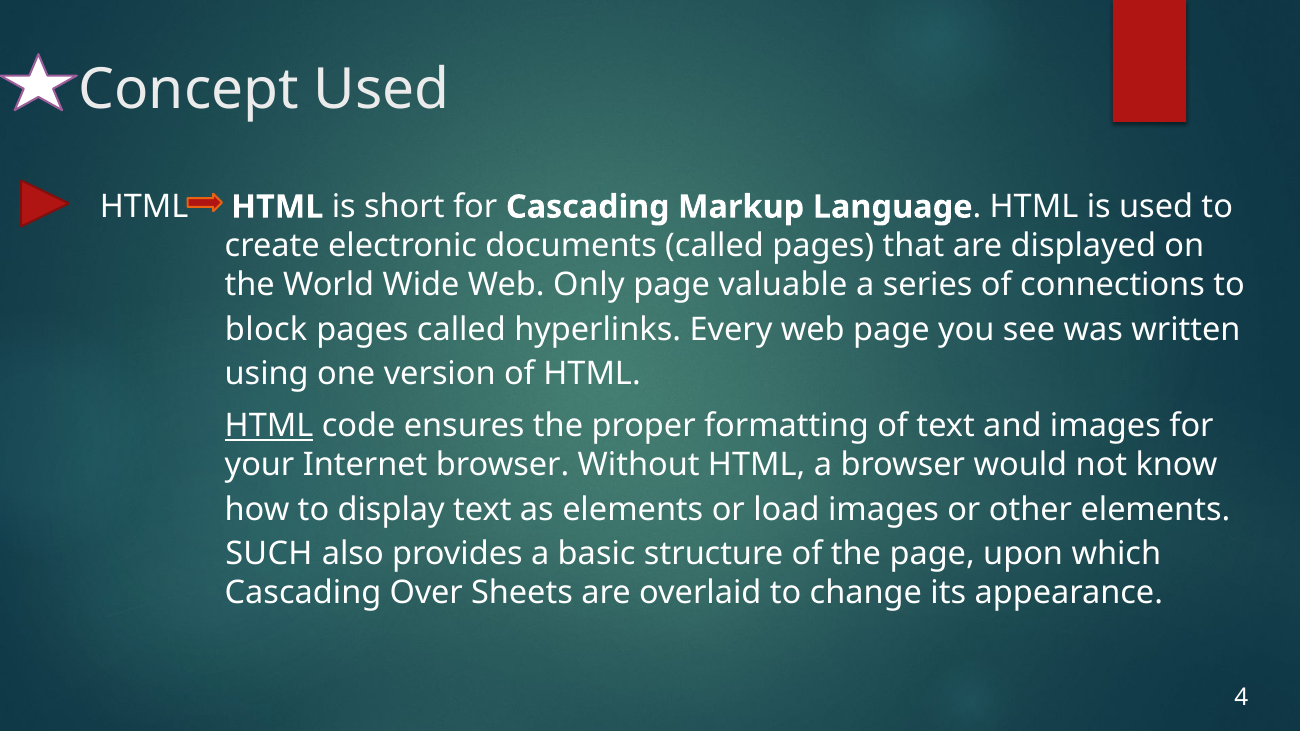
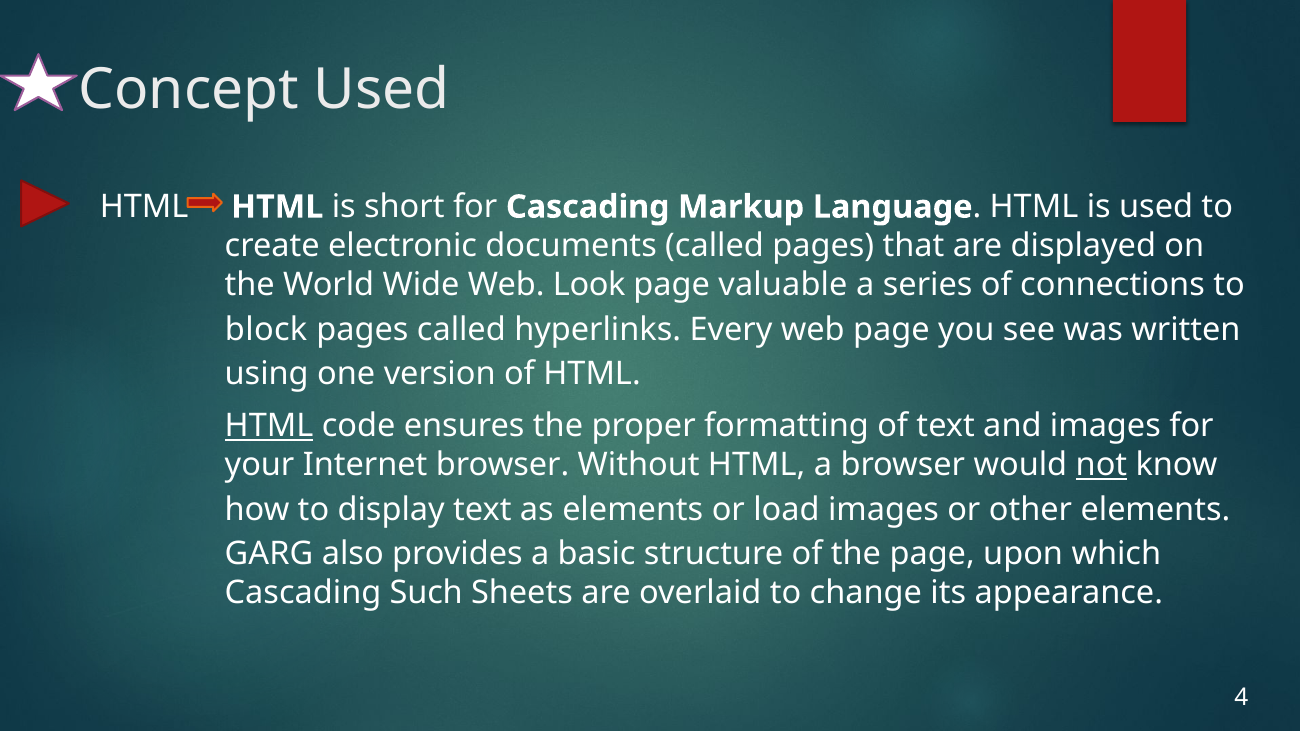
Only: Only -> Look
not underline: none -> present
SUCH: SUCH -> GARG
Over: Over -> Such
